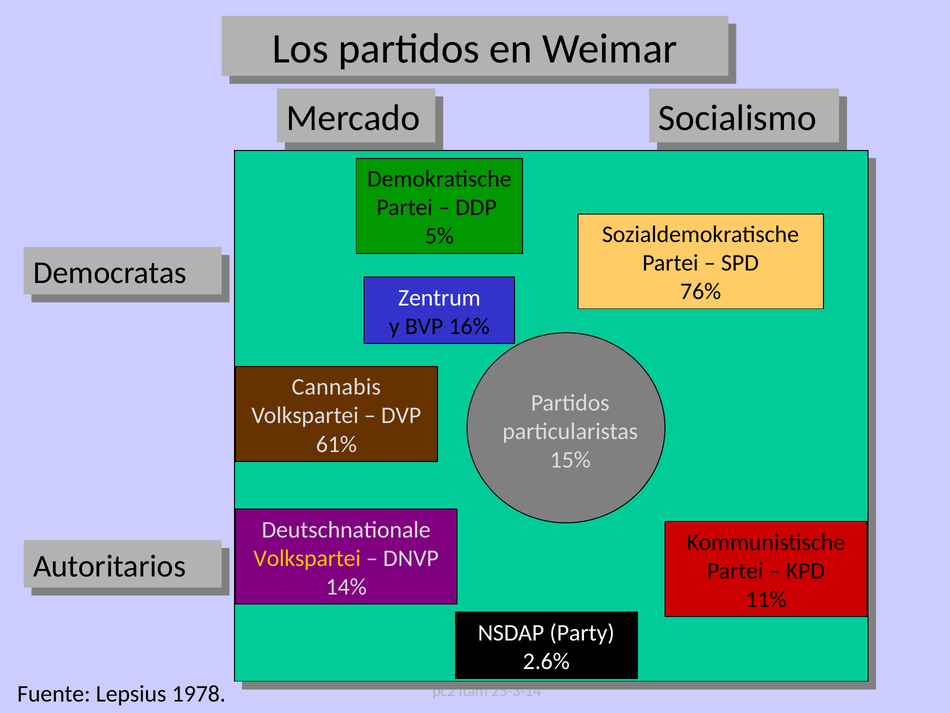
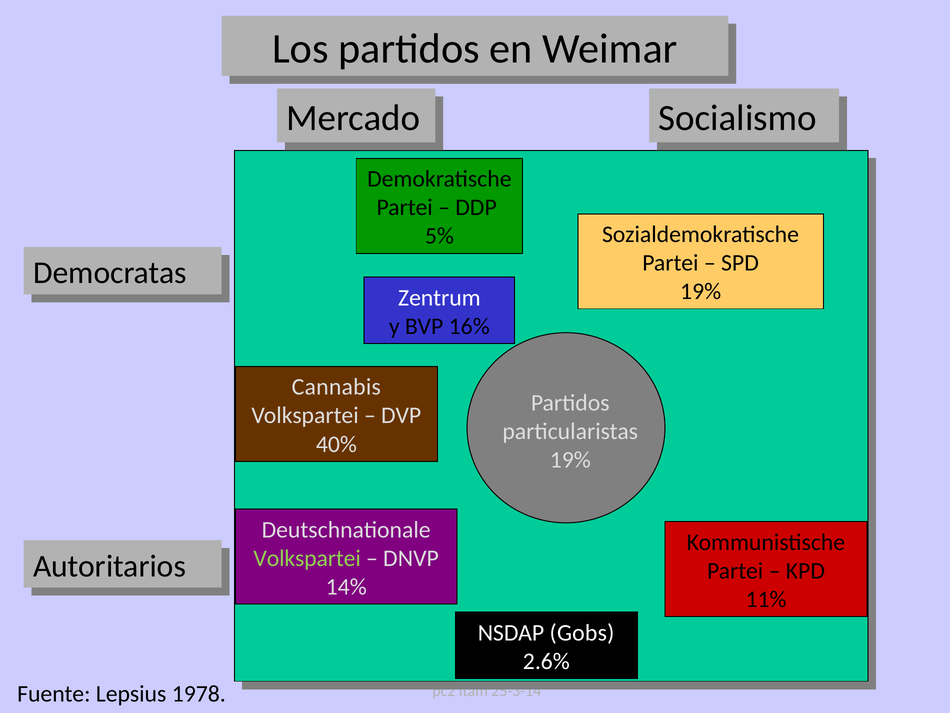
76% at (701, 291): 76% -> 19%
61%: 61% -> 40%
15% at (570, 460): 15% -> 19%
Volkspartei at (307, 558) colour: yellow -> light green
Party: Party -> Gobs
